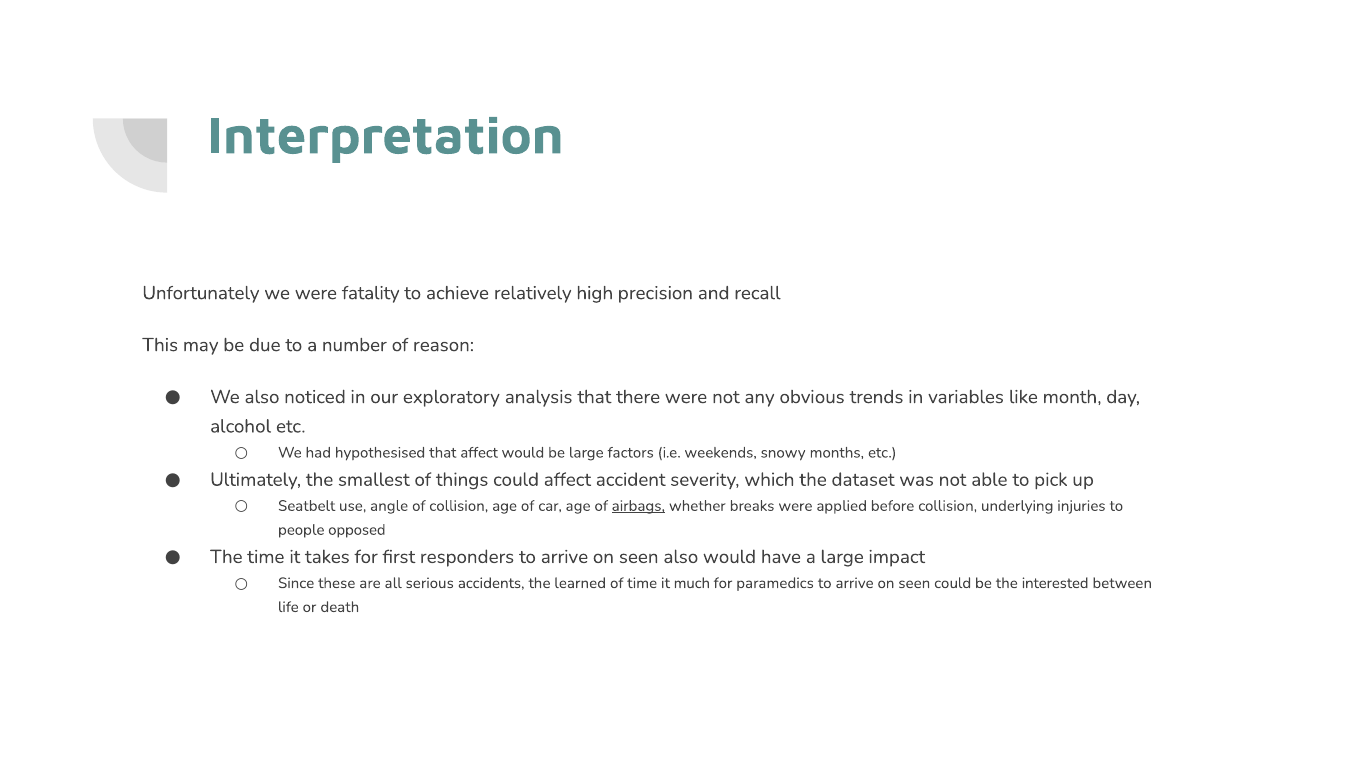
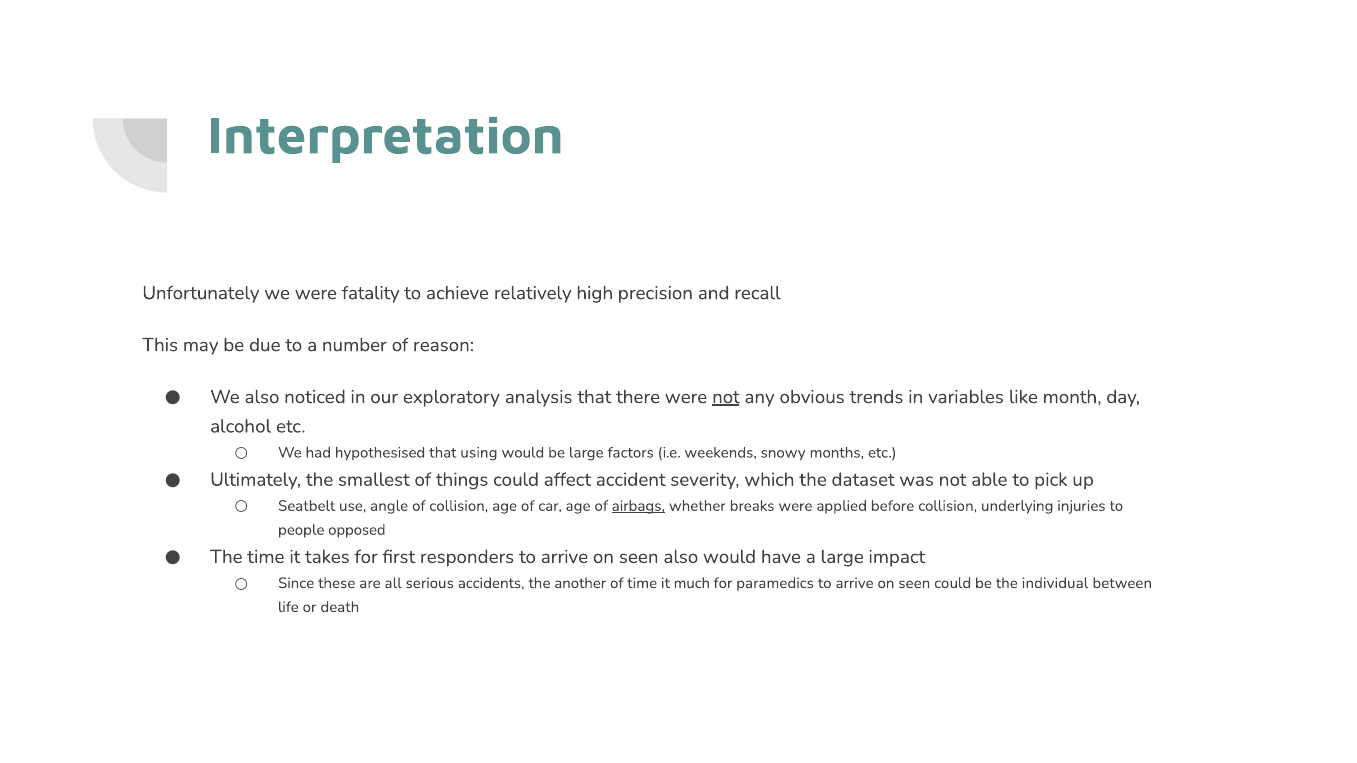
not at (726, 397) underline: none -> present
that affect: affect -> using
learned: learned -> another
interested: interested -> individual
